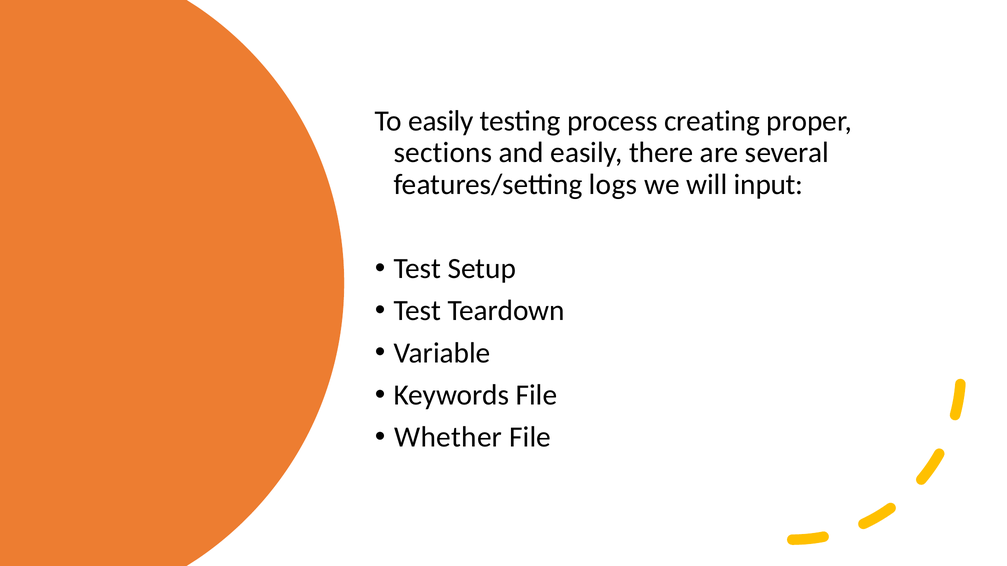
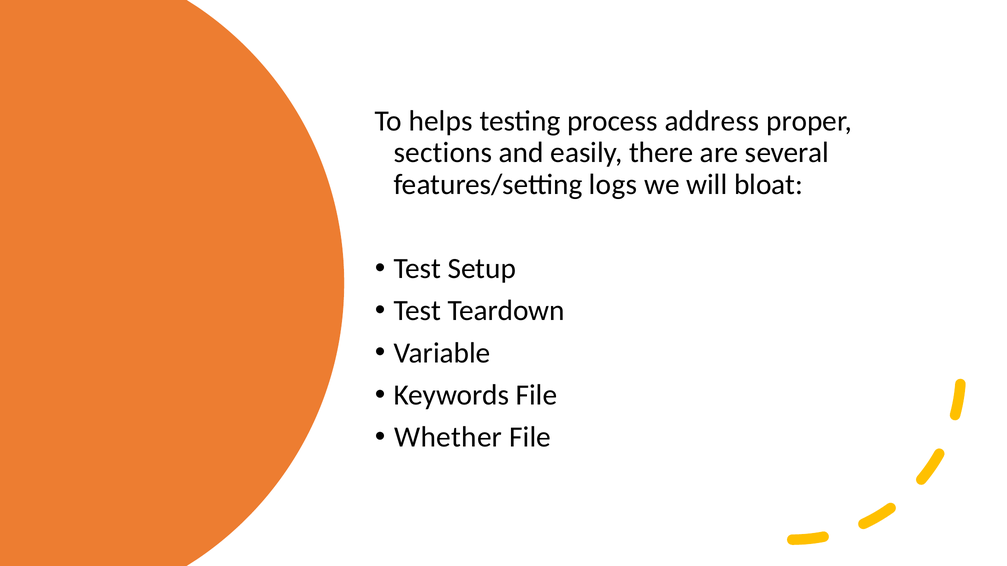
To easily: easily -> helps
creating: creating -> address
input: input -> bloat
